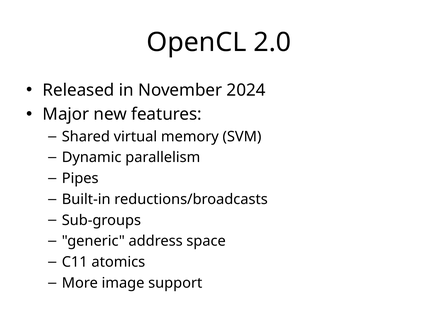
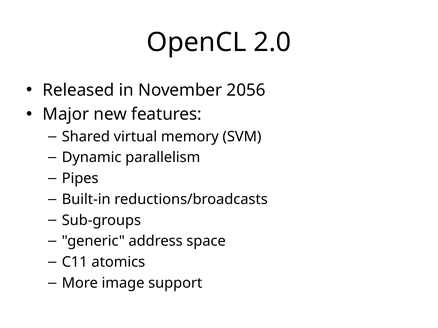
2024: 2024 -> 2056
